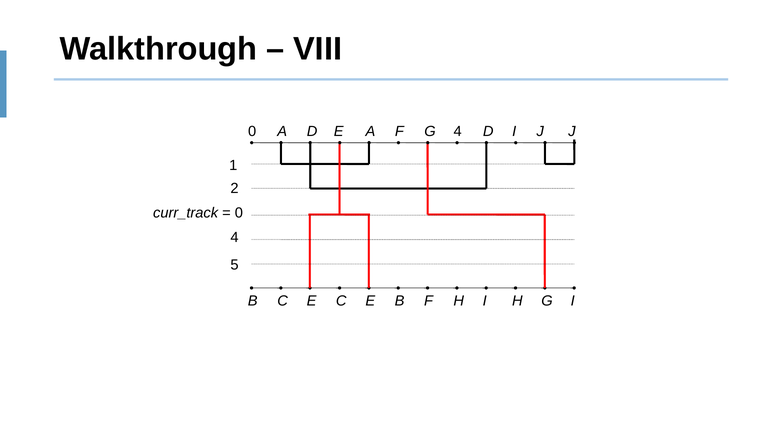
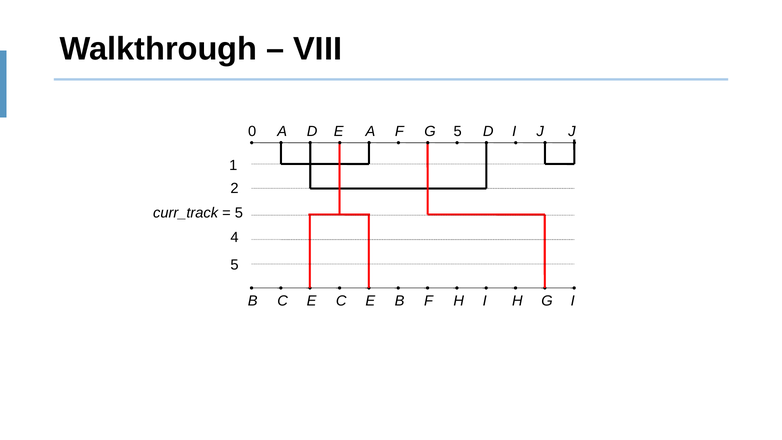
F 4: 4 -> 5
0 at (239, 213): 0 -> 5
